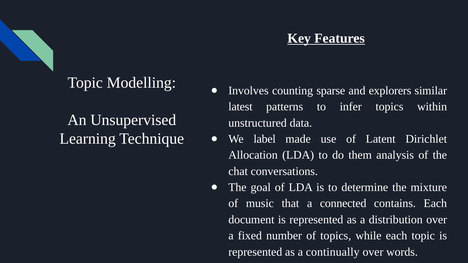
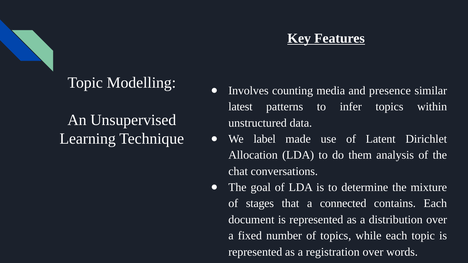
sparse: sparse -> media
explorers: explorers -> presence
music: music -> stages
continually: continually -> registration
